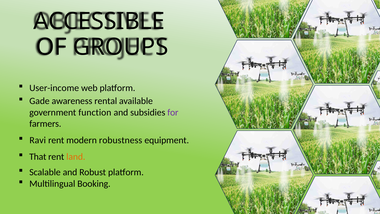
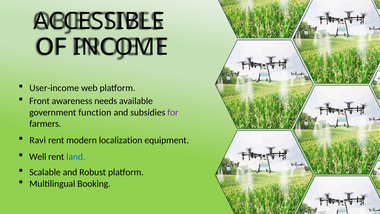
GROUPS: GROUPS -> INCOME
Gade: Gade -> Front
rental: rental -> needs
robustness: robustness -> localization
That: That -> Well
land colour: orange -> blue
